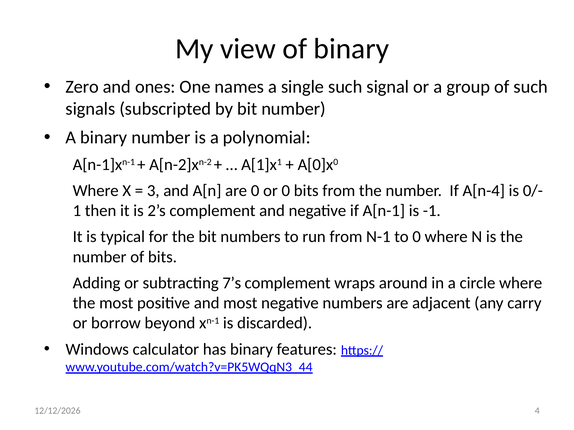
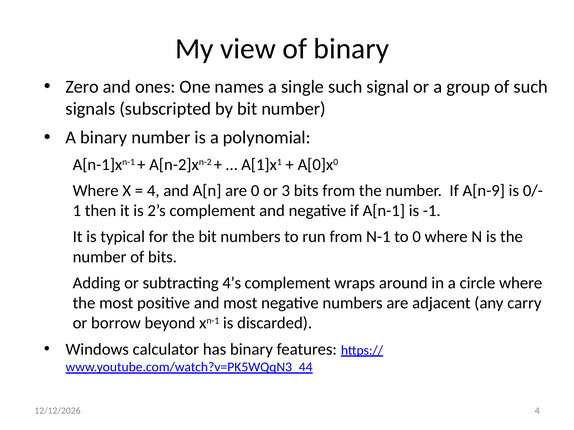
3 at (153, 191): 3 -> 4
or 0: 0 -> 3
A[n-4: A[n-4 -> A[n-9
7’s: 7’s -> 4’s
